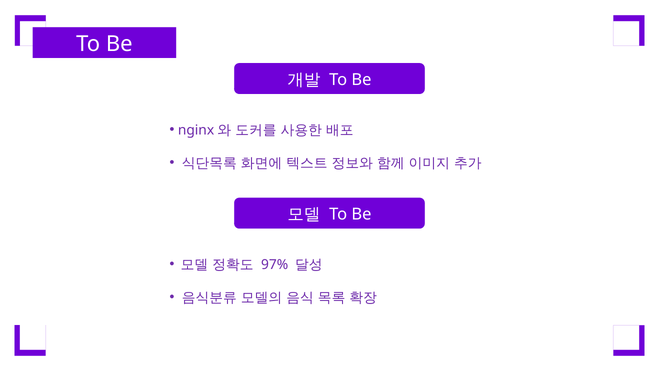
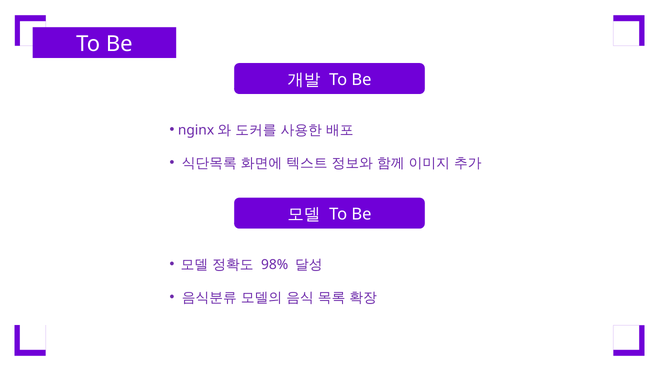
97%: 97% -> 98%
